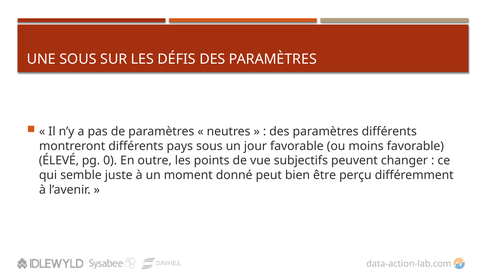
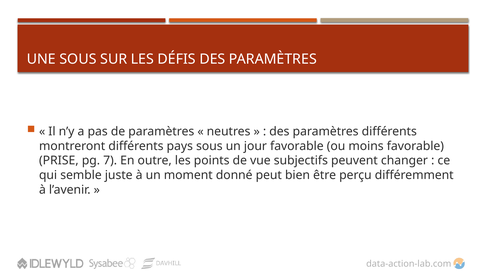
ÉLEVÉ: ÉLEVÉ -> PRISE
0: 0 -> 7
